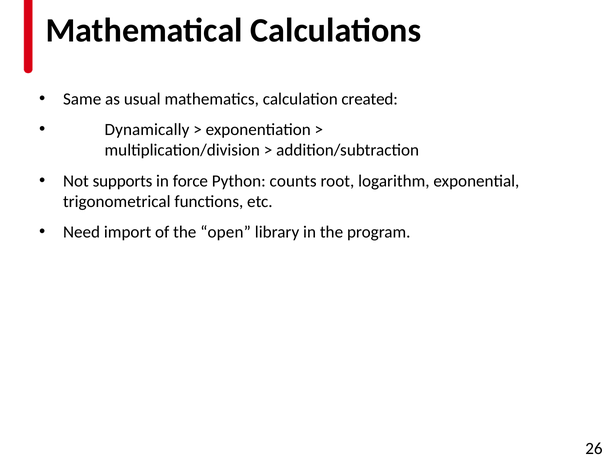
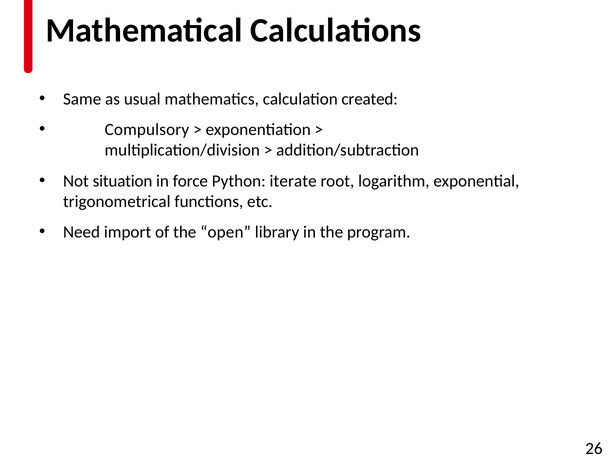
Dynamically: Dynamically -> Compulsory
supports: supports -> situation
counts: counts -> iterate
